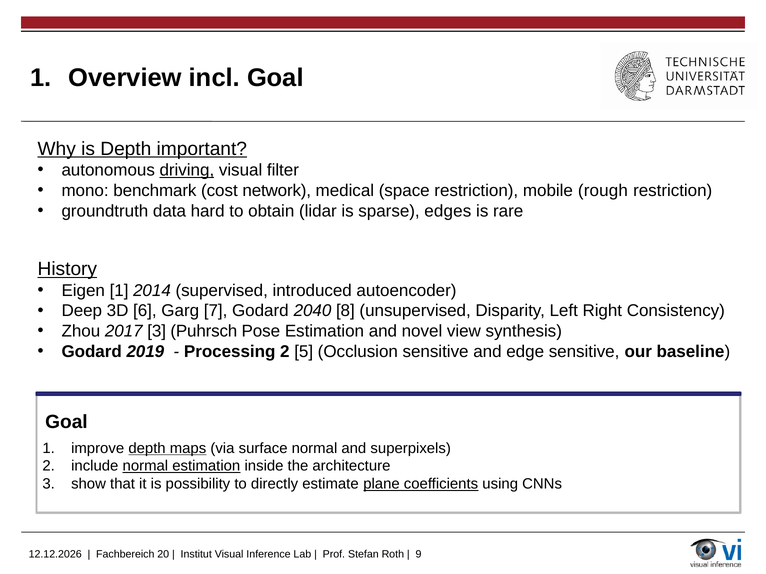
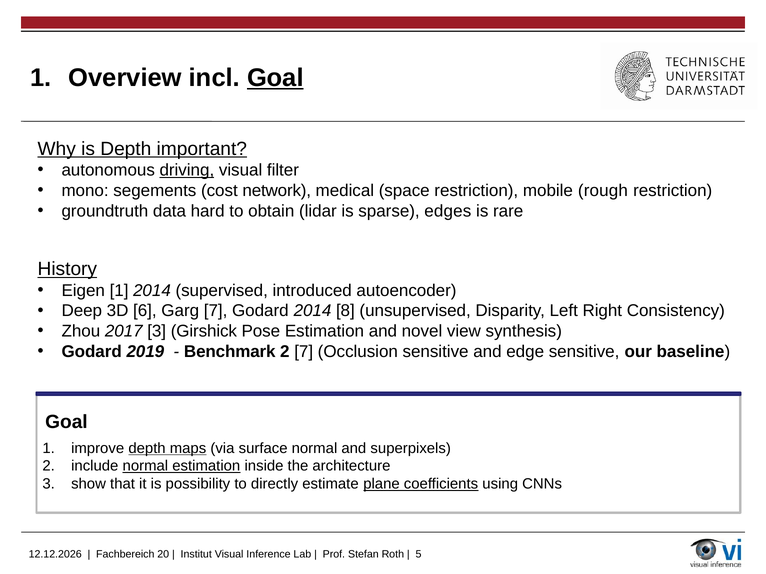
Goal at (275, 78) underline: none -> present
benchmark: benchmark -> segements
Godard 2040: 2040 -> 2014
Puhrsch: Puhrsch -> Girshick
Processing: Processing -> Benchmark
2 5: 5 -> 7
9: 9 -> 5
